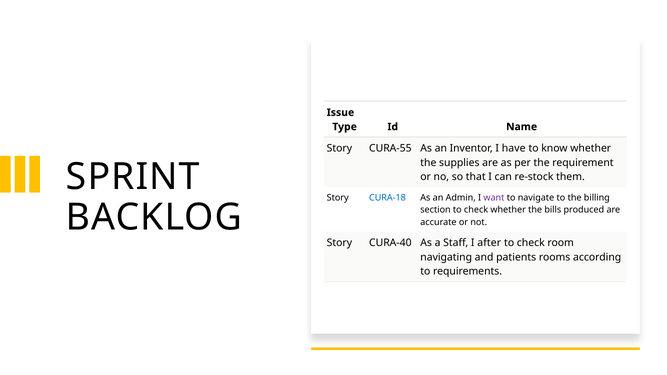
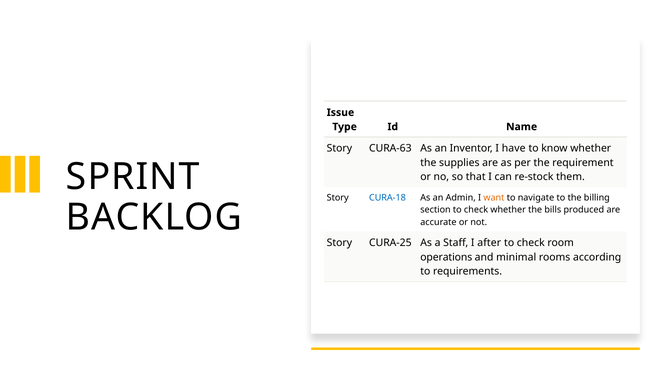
CURA-55: CURA-55 -> CURA-63
want colour: purple -> orange
CURA-40: CURA-40 -> CURA-25
navigating: navigating -> operations
patients: patients -> minimal
